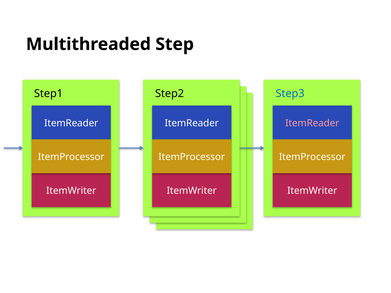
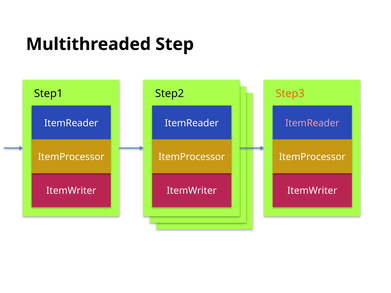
Step3 colour: blue -> orange
